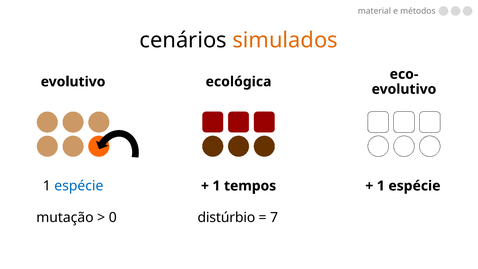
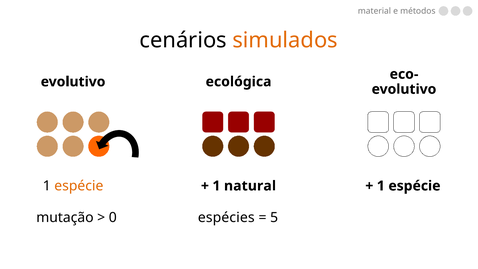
espécie at (79, 186) colour: blue -> orange
tempos: tempos -> natural
distúrbio: distúrbio -> espécies
7: 7 -> 5
